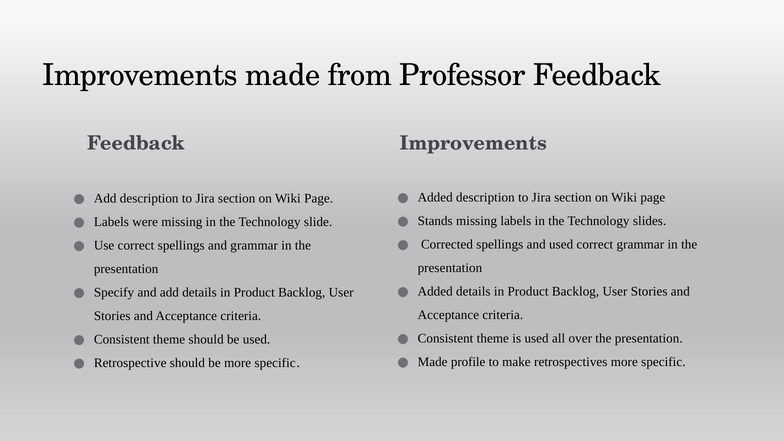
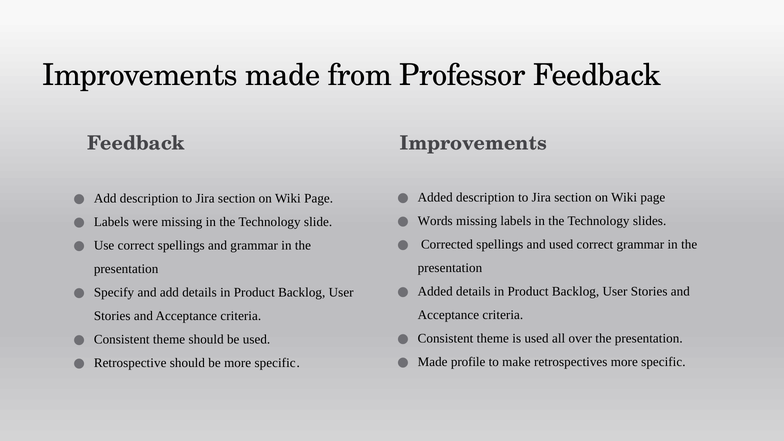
Stands: Stands -> Words
